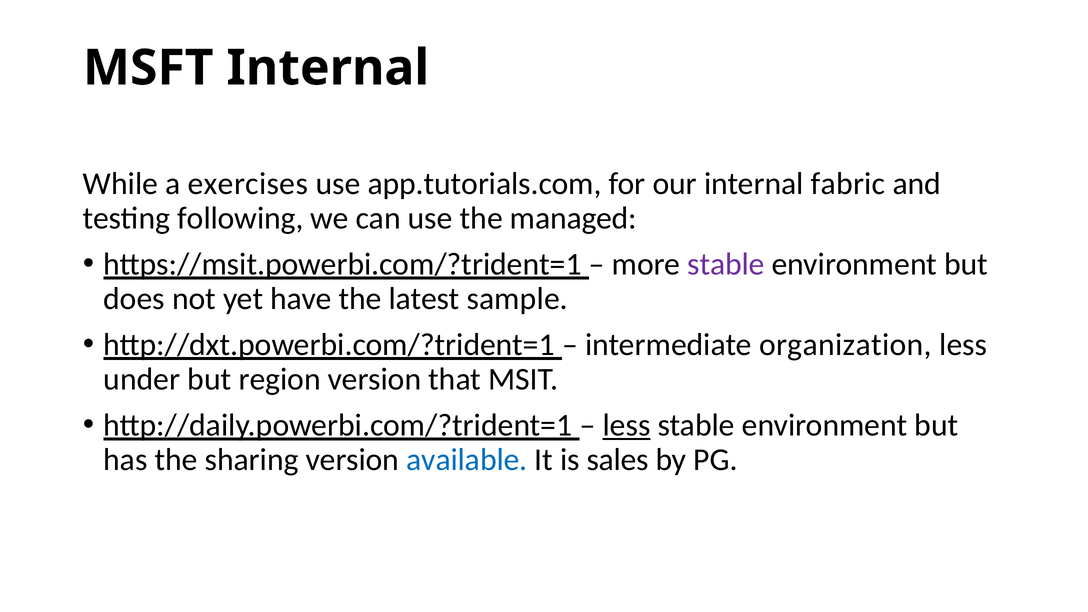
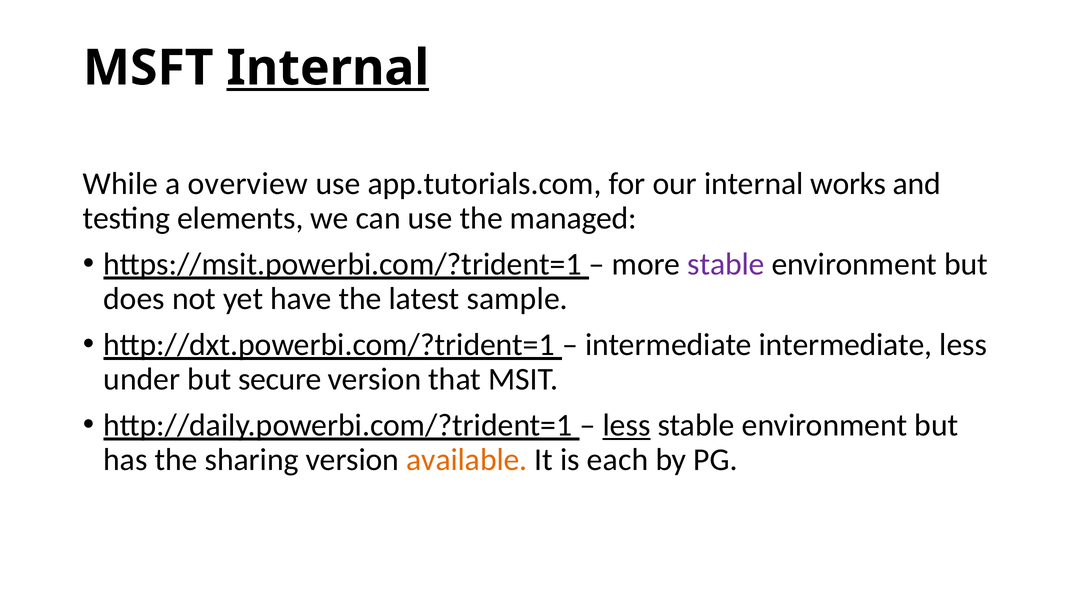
Internal at (328, 68) underline: none -> present
exercises: exercises -> overview
fabric: fabric -> works
following: following -> elements
intermediate organization: organization -> intermediate
region: region -> secure
available colour: blue -> orange
sales: sales -> each
